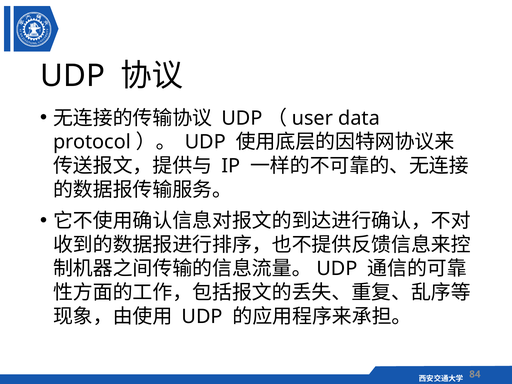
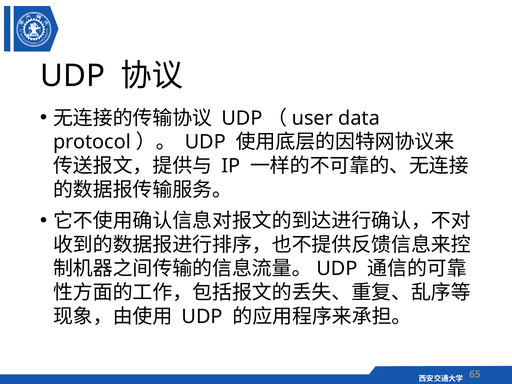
84: 84 -> 65
